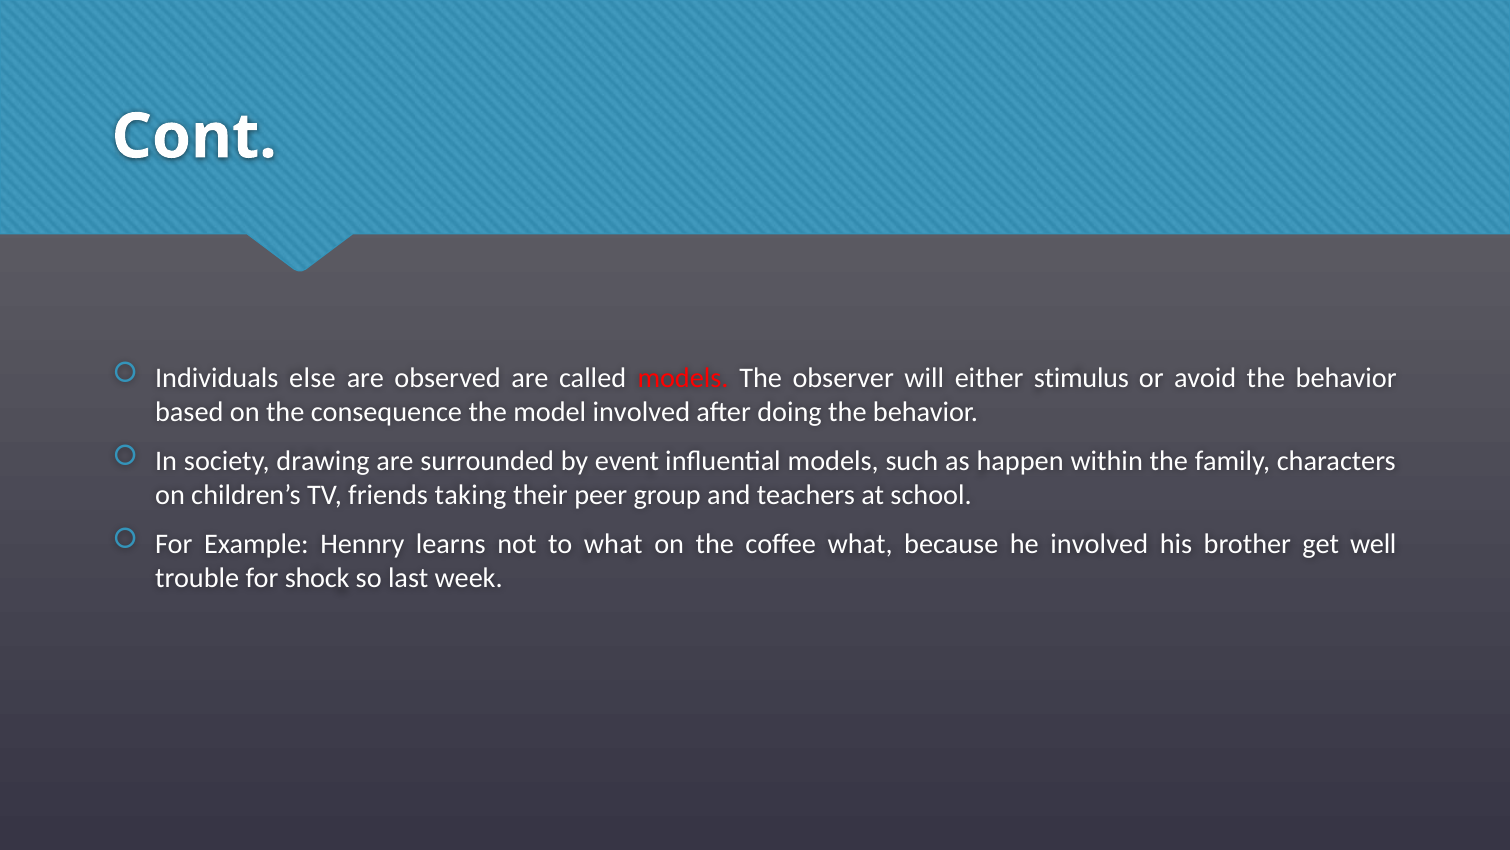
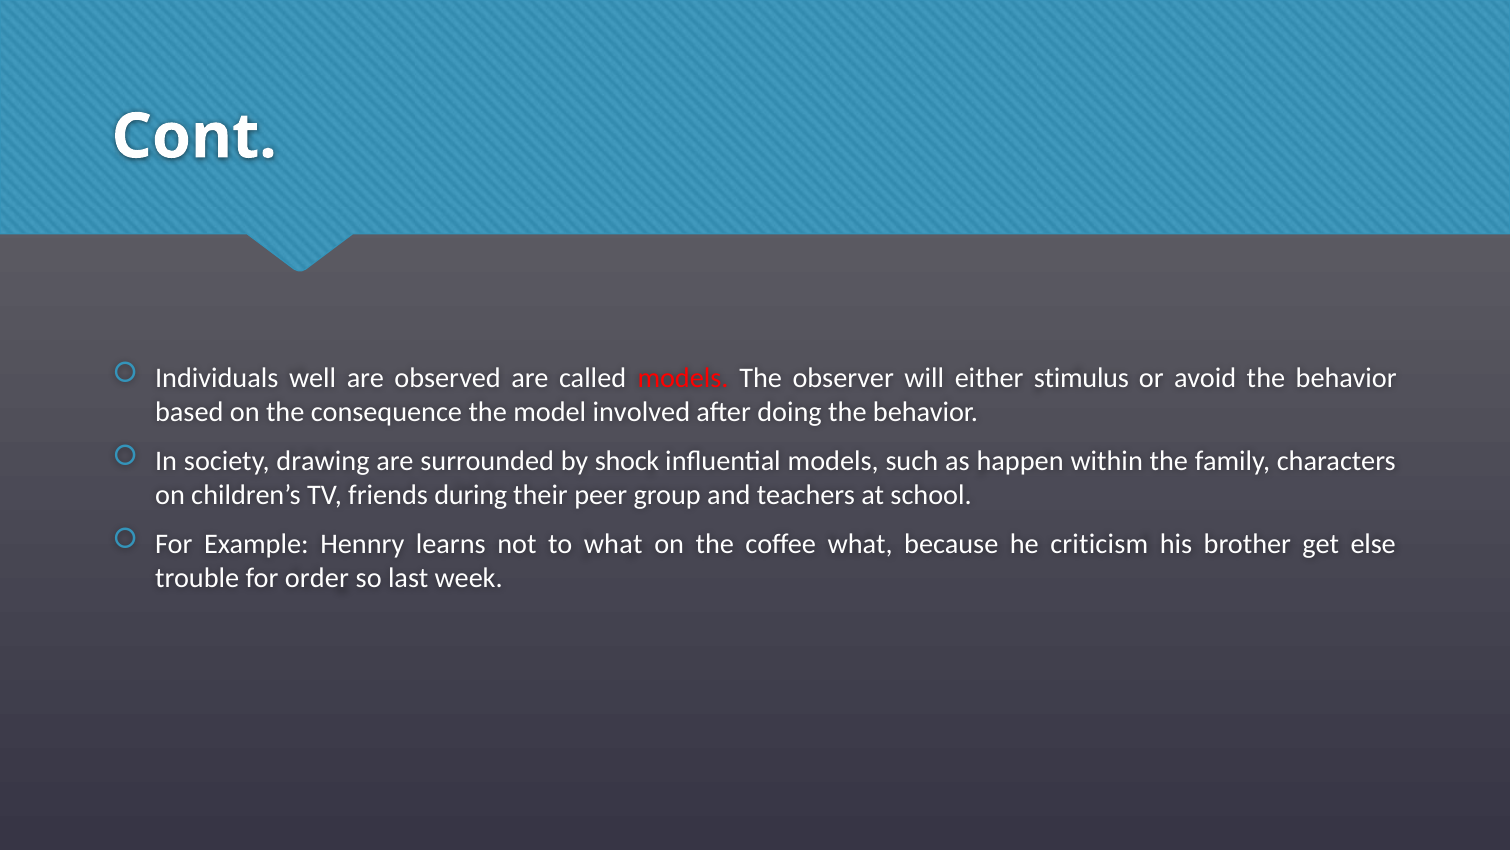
else: else -> well
event: event -> shock
taking: taking -> during
he involved: involved -> criticism
well: well -> else
shock: shock -> order
